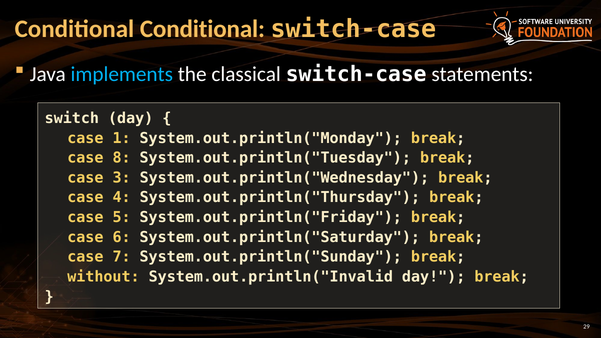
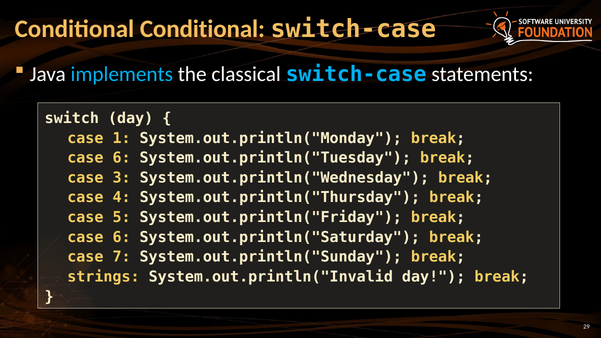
switch-case at (356, 74) colour: white -> light blue
8 at (122, 158): 8 -> 6
without: without -> strings
